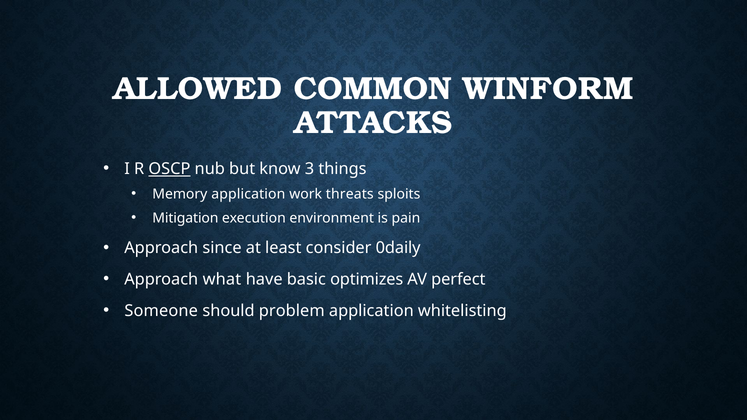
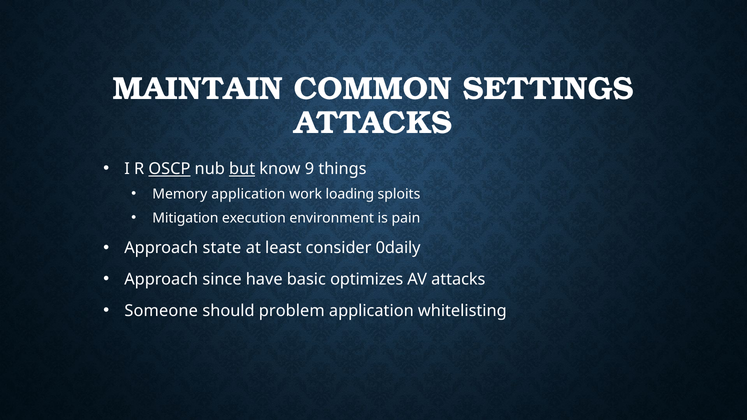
ALLOWED: ALLOWED -> MAINTAIN
WINFORM: WINFORM -> SETTINGS
but underline: none -> present
3: 3 -> 9
threats: threats -> loading
since: since -> state
what: what -> since
AV perfect: perfect -> attacks
